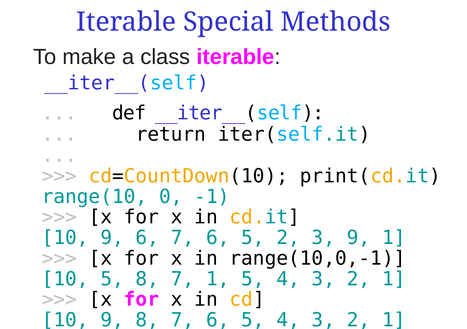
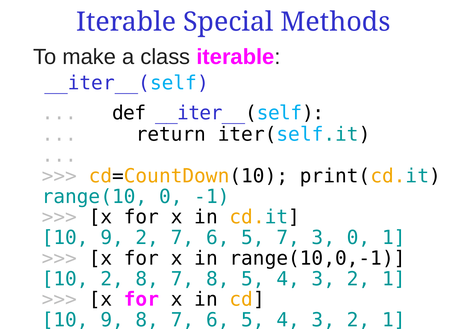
9 6: 6 -> 2
5 2: 2 -> 7
3 9: 9 -> 0
10 5: 5 -> 2
7 1: 1 -> 8
